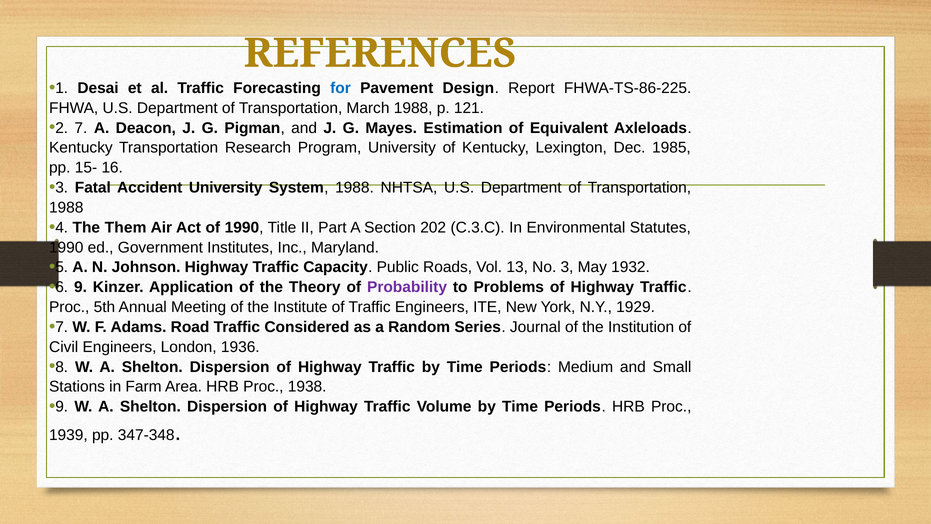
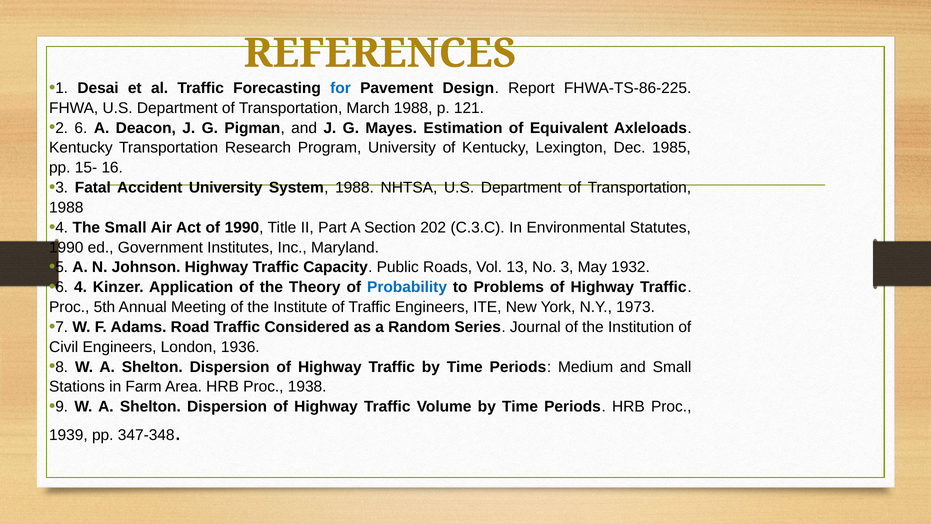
7: 7 -> 6
The Them: Them -> Small
9: 9 -> 4
Probability colour: purple -> blue
1929: 1929 -> 1973
